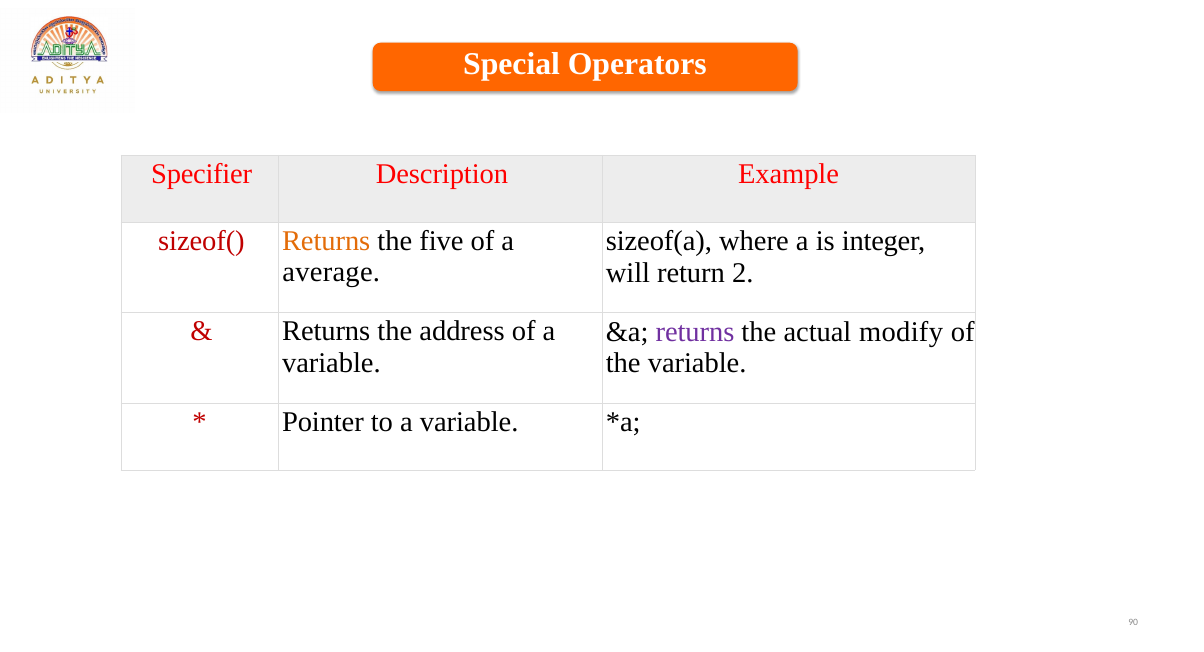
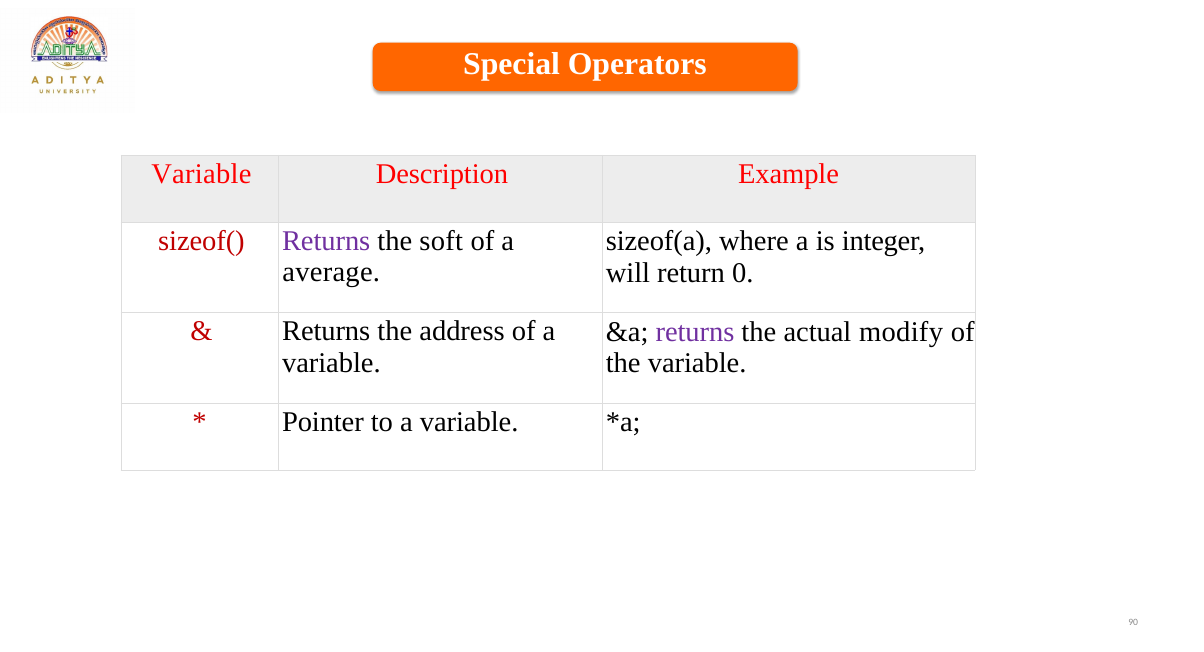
Specifier at (202, 174): Specifier -> Variable
Returns at (326, 241) colour: orange -> purple
five: five -> soft
2: 2 -> 0
